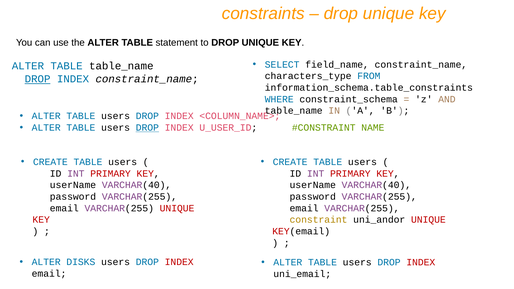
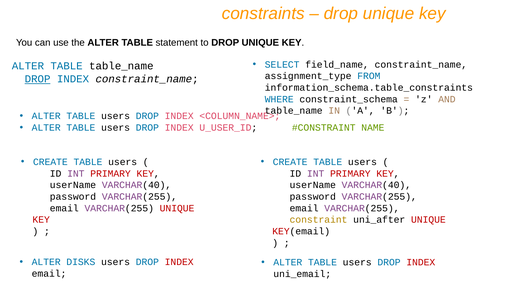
characters_type: characters_type -> assignment_type
DROP at (147, 128) underline: present -> none
uni_andor: uni_andor -> uni_after
